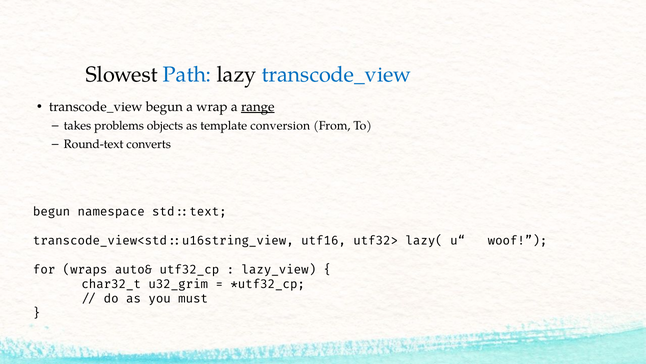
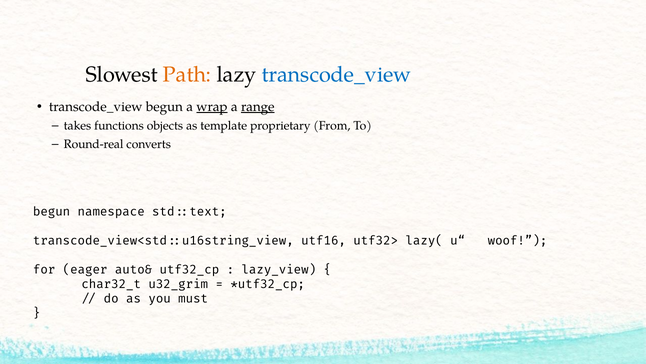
Path colour: blue -> orange
wrap underline: none -> present
problems: problems -> functions
conversion: conversion -> proprietary
Round-text: Round-text -> Round-real
wraps: wraps -> eager
